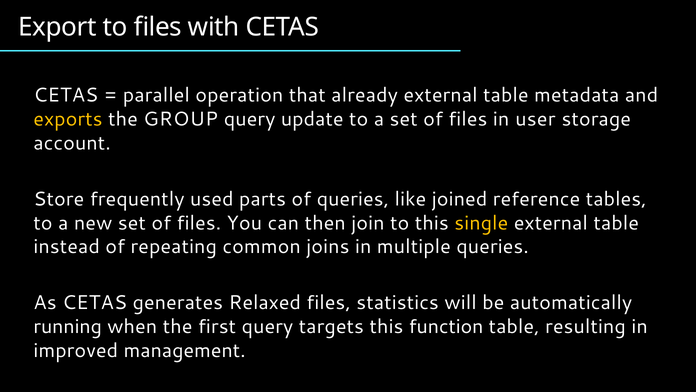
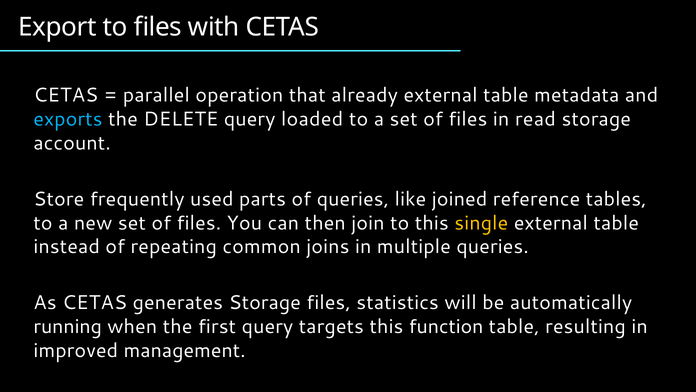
exports colour: yellow -> light blue
GROUP: GROUP -> DELETE
update: update -> loaded
user: user -> read
generates Relaxed: Relaxed -> Storage
